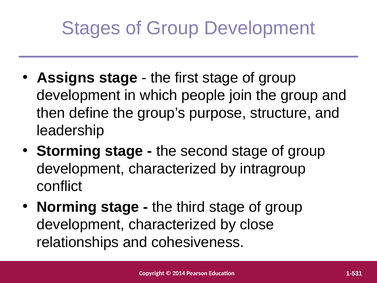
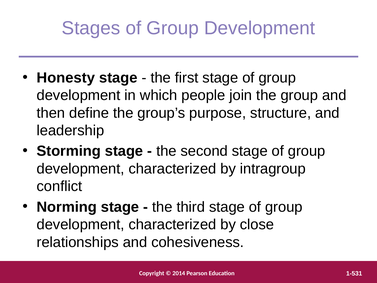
Assigns: Assigns -> Honesty
